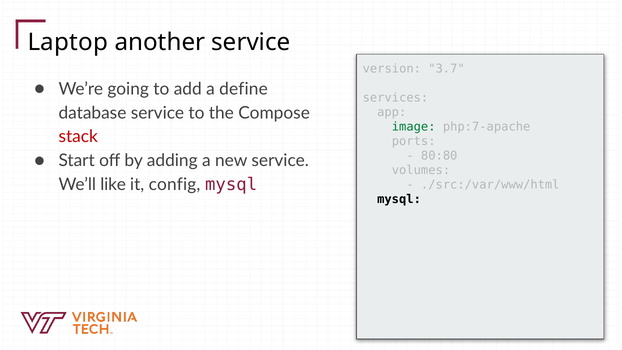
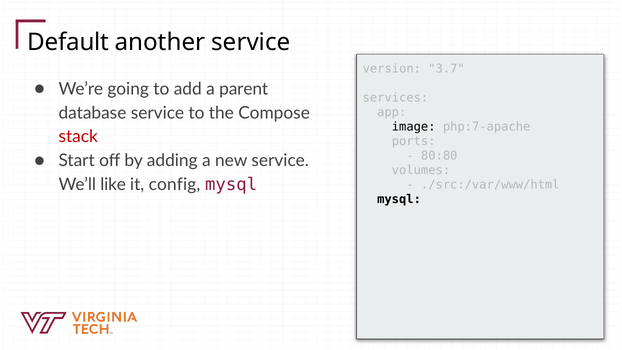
Laptop: Laptop -> Default
define: define -> parent
image colour: green -> black
